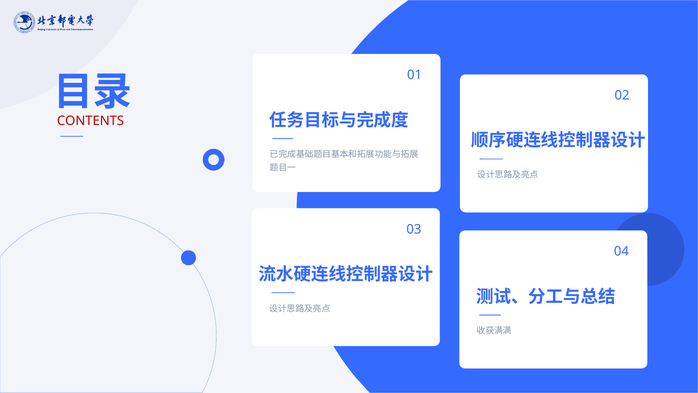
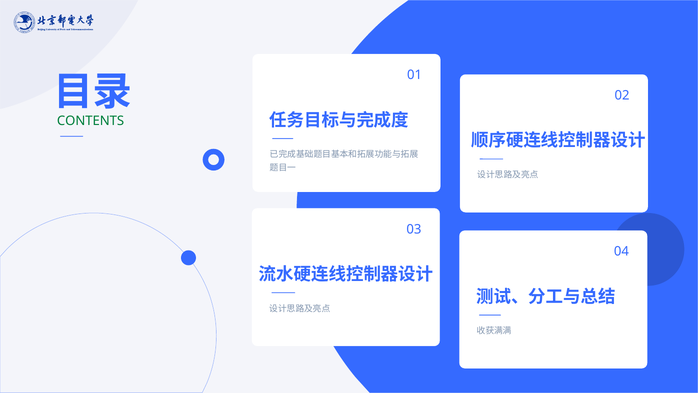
CONTENTS colour: red -> green
